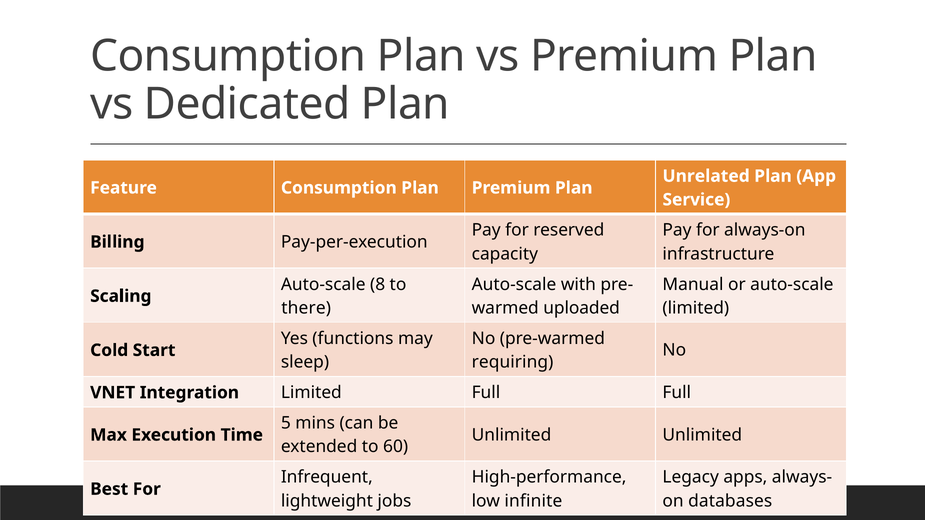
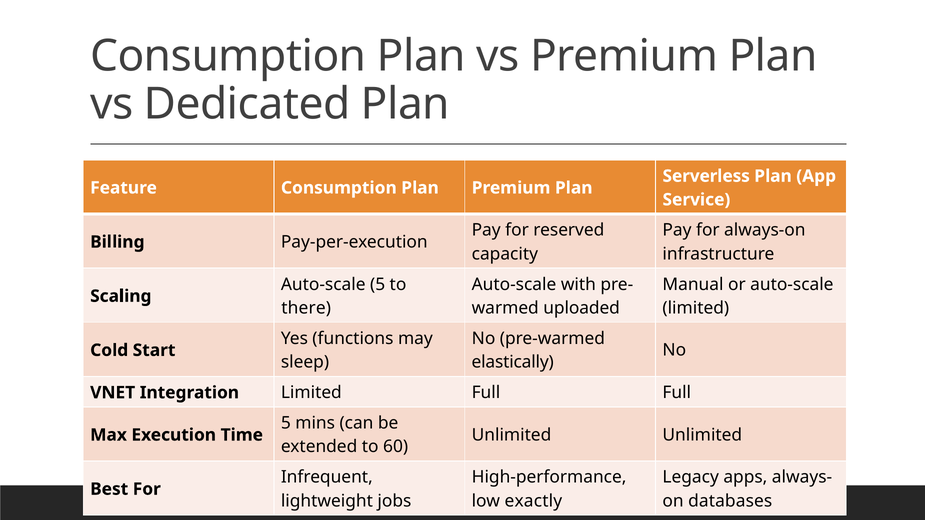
Unrelated: Unrelated -> Serverless
Auto-scale 8: 8 -> 5
requiring: requiring -> elastically
infinite: infinite -> exactly
